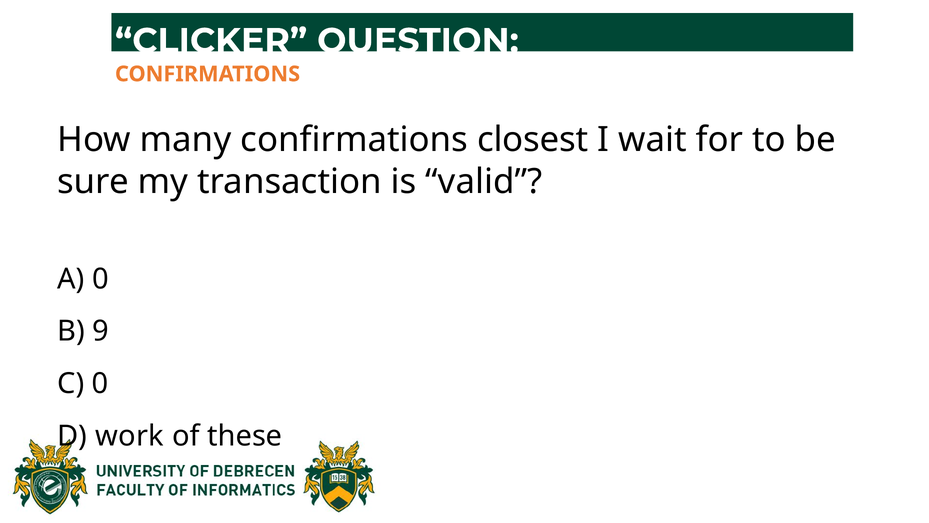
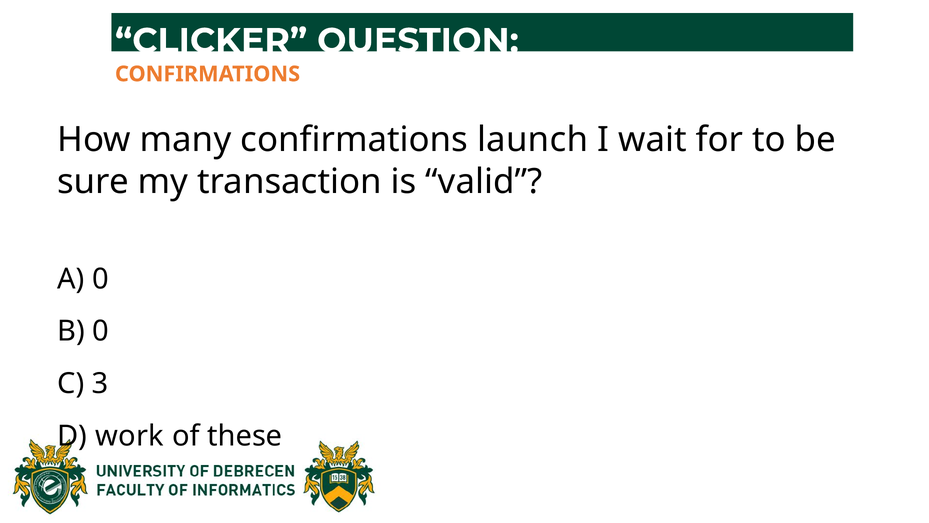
closest: closest -> launch
B 9: 9 -> 0
C 0: 0 -> 3
